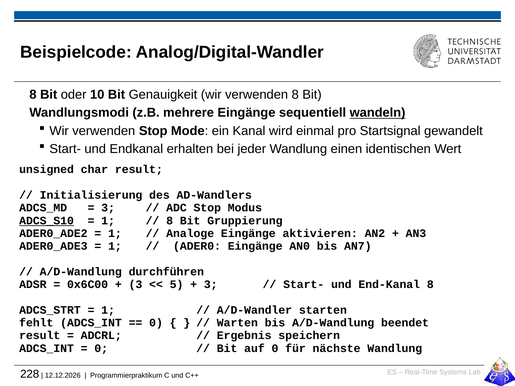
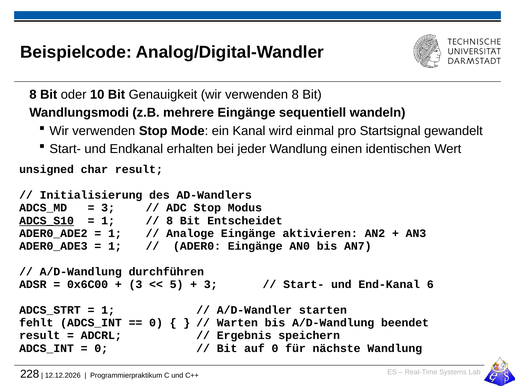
wandeln underline: present -> none
Gruppierung: Gruppierung -> Entscheidet
End-Kanal 8: 8 -> 6
